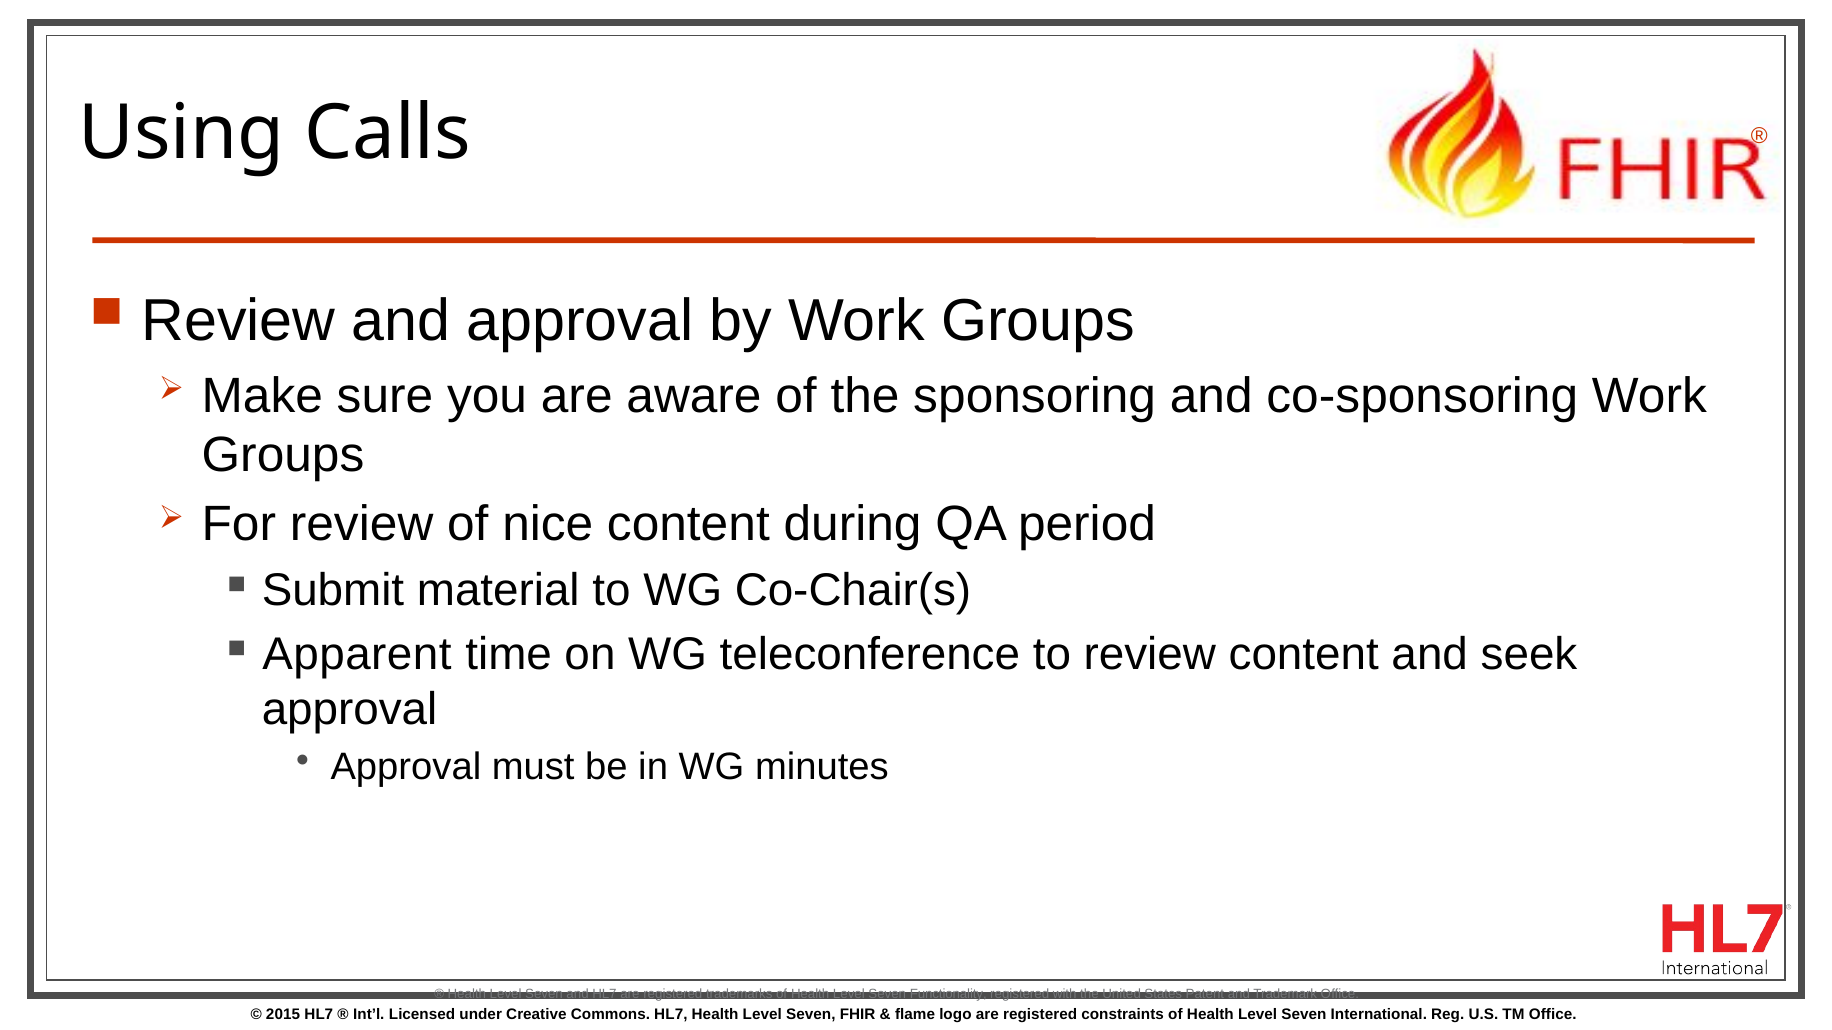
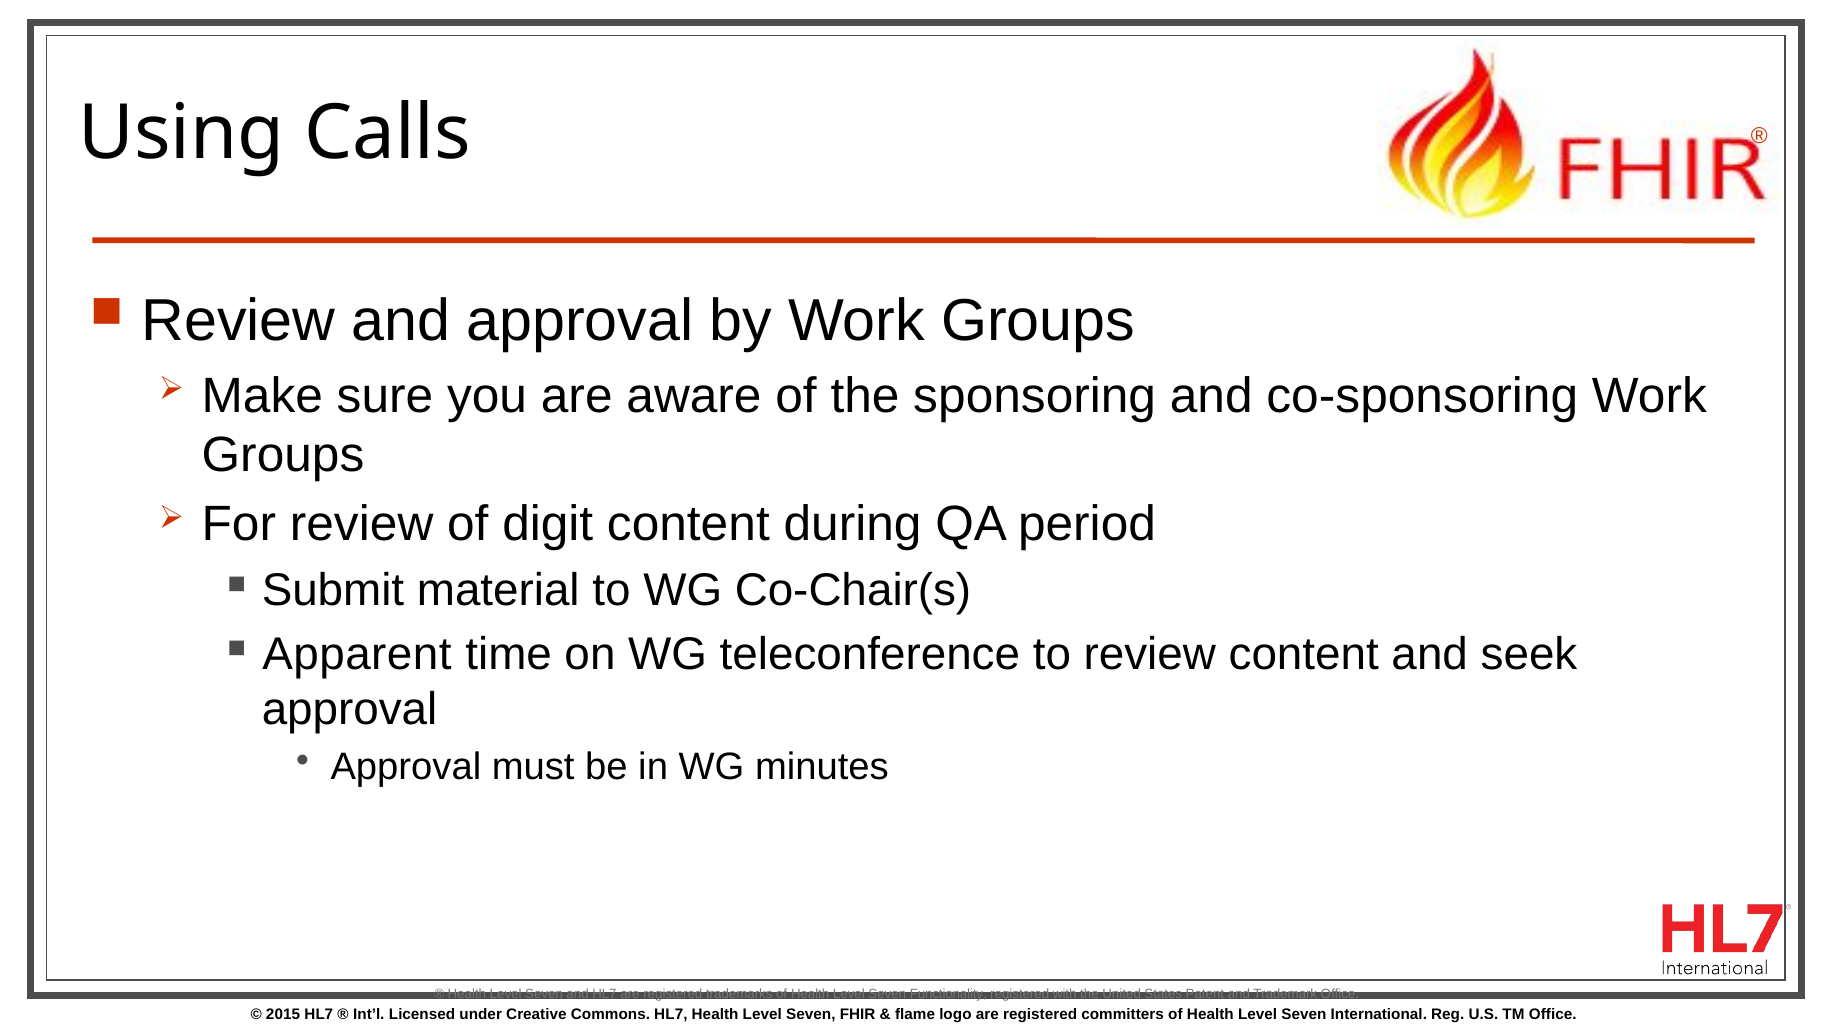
nice: nice -> digit
constraints: constraints -> committers
